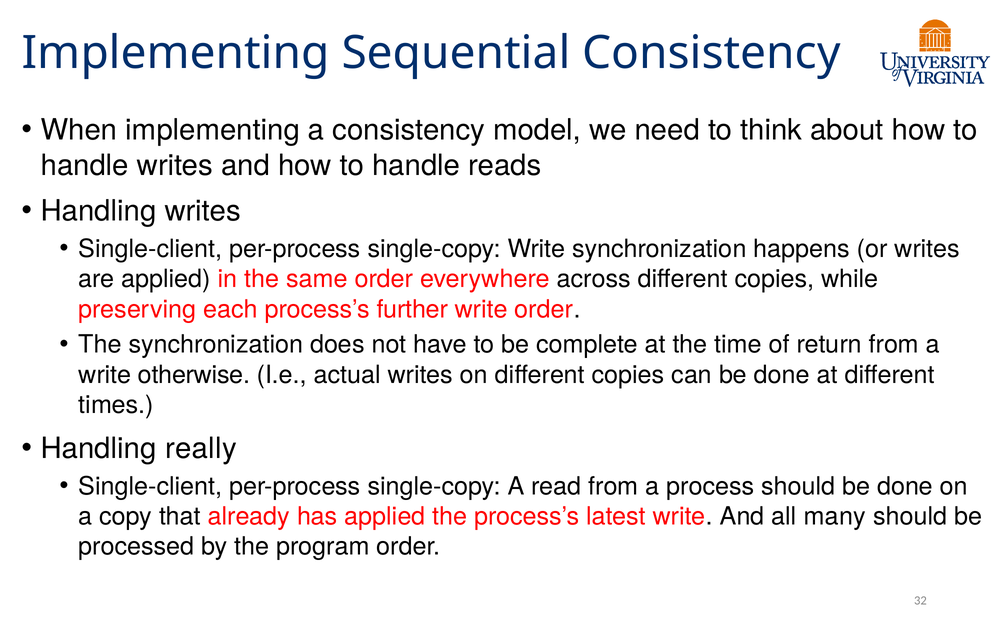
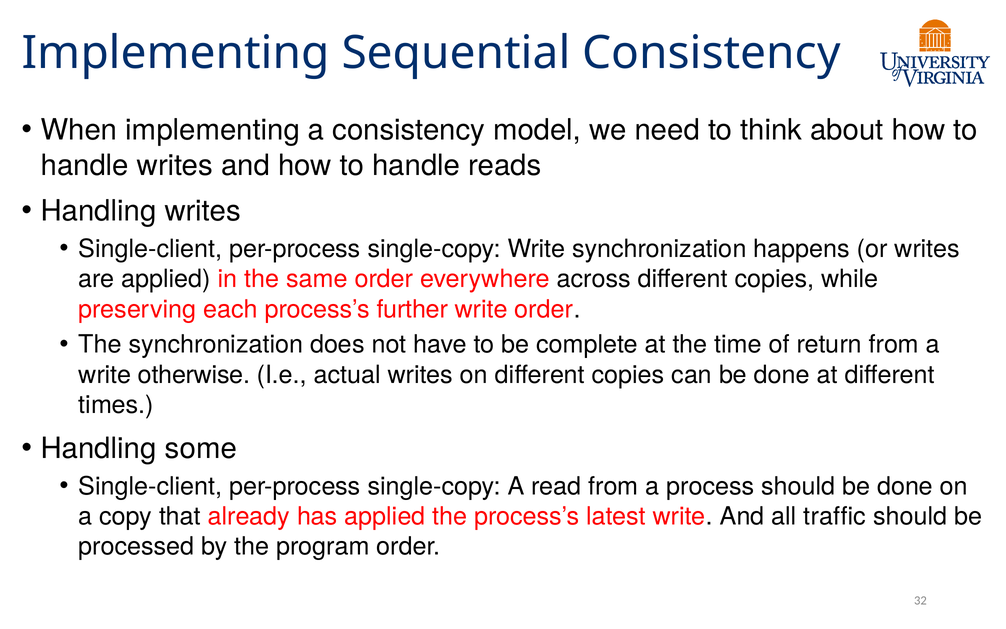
really: really -> some
many: many -> traffic
